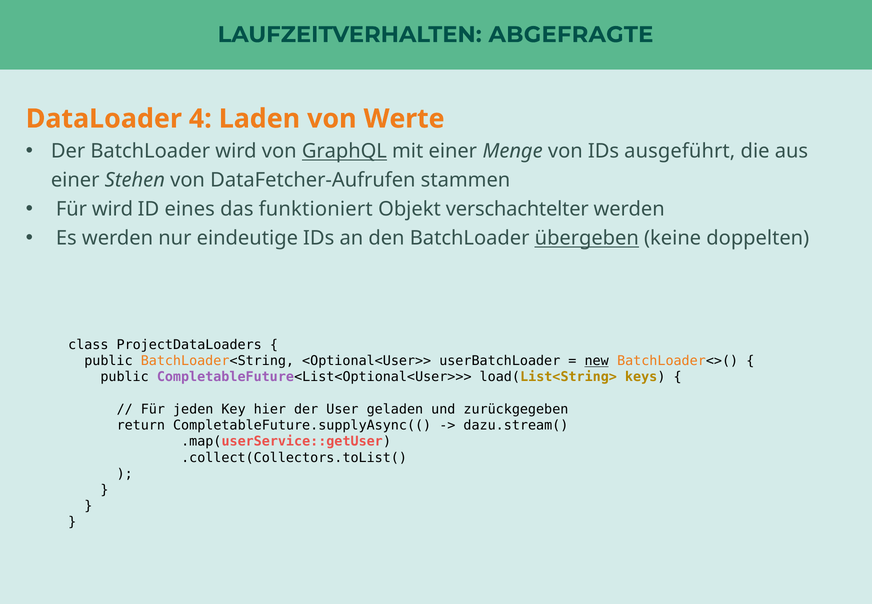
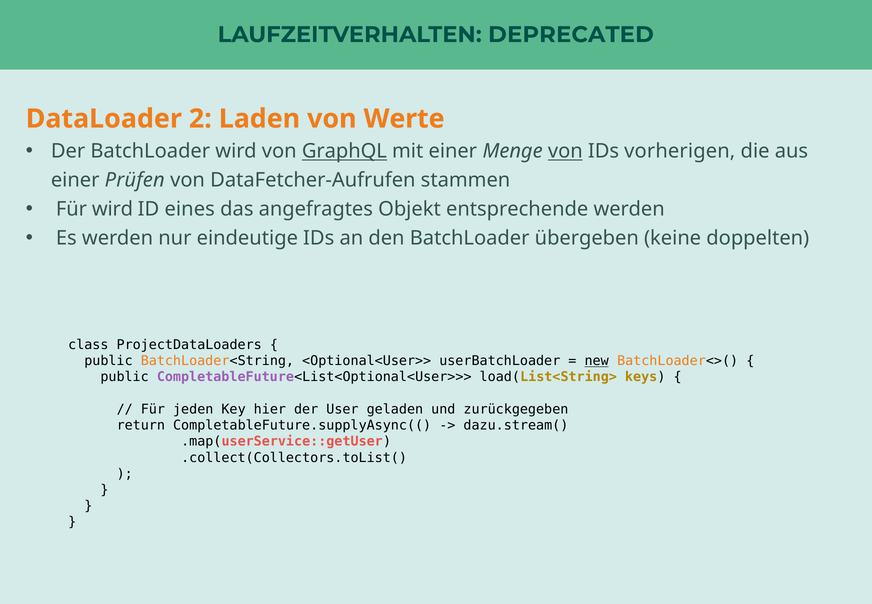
ABGEFRAGTE: ABGEFRAGTE -> DEPRECATED
4: 4 -> 2
von at (565, 151) underline: none -> present
ausgeführt: ausgeführt -> vorherigen
Stehen: Stehen -> Prüfen
funktioniert: funktioniert -> angefragtes
verschachtelter: verschachtelter -> entsprechende
übergeben underline: present -> none
